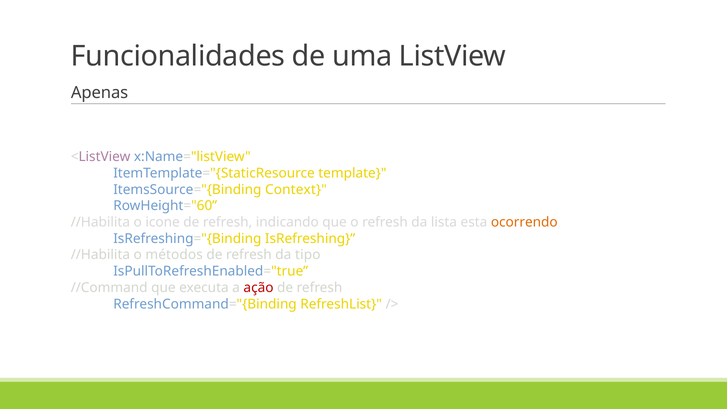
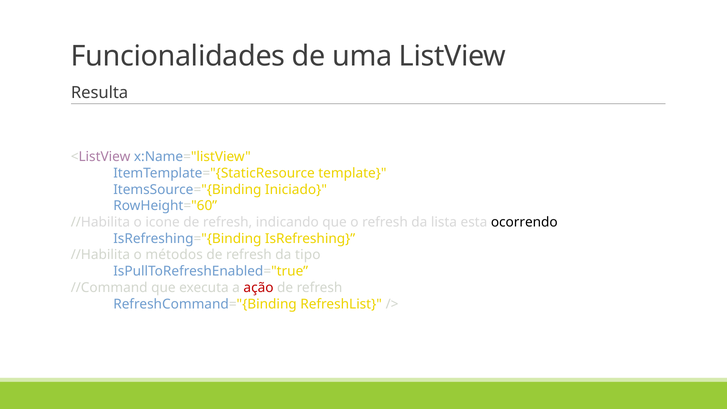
Apenas: Apenas -> Resulta
Context: Context -> Iniciado
ocorrendo colour: orange -> black
